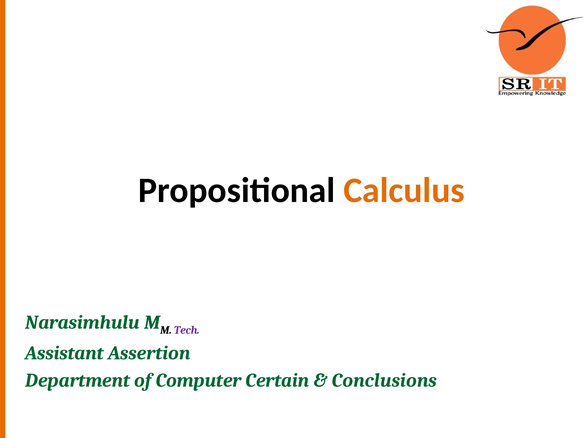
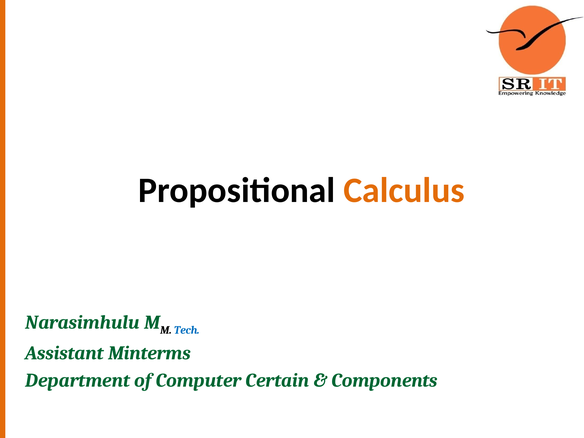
Tech colour: purple -> blue
Assertion: Assertion -> Minterms
Conclusions: Conclusions -> Components
